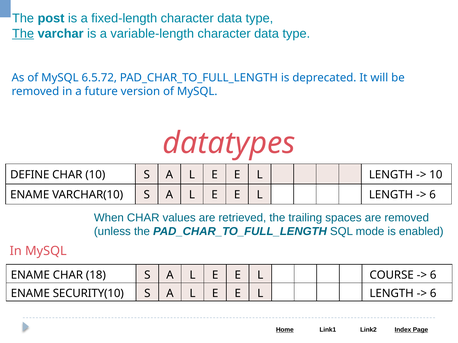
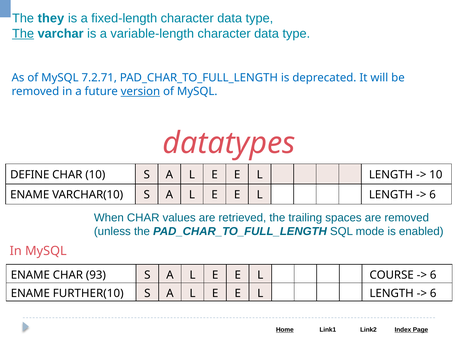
post: post -> they
6.5.72: 6.5.72 -> 7.2.71
version underline: none -> present
18: 18 -> 93
SECURITY(10: SECURITY(10 -> FURTHER(10
